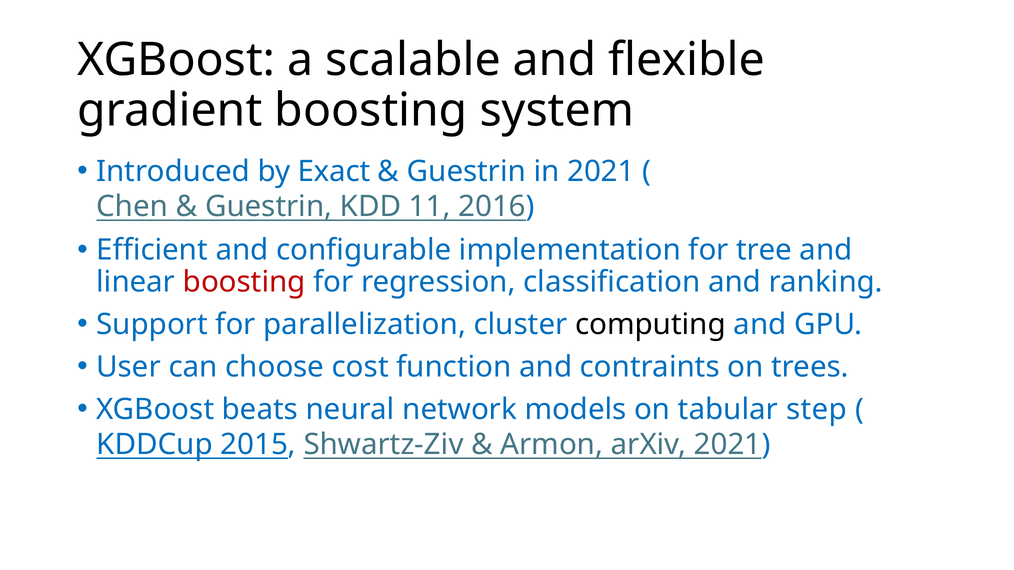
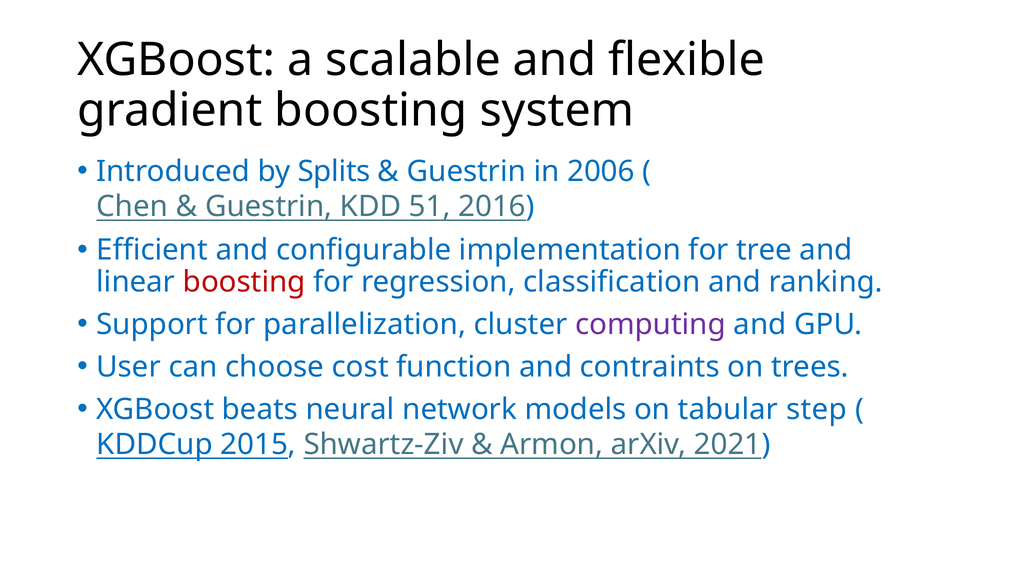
Exact: Exact -> Splits
in 2021: 2021 -> 2006
11: 11 -> 51
computing colour: black -> purple
